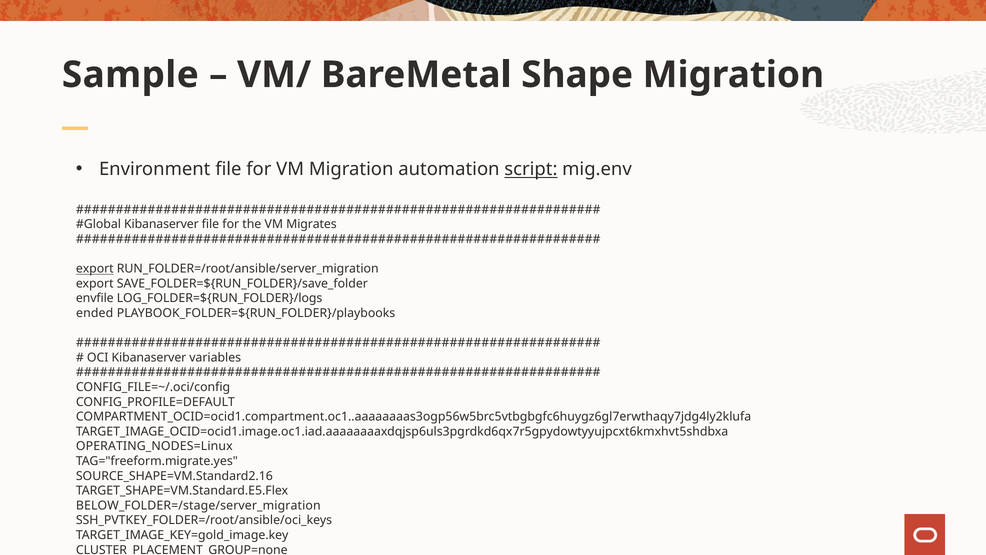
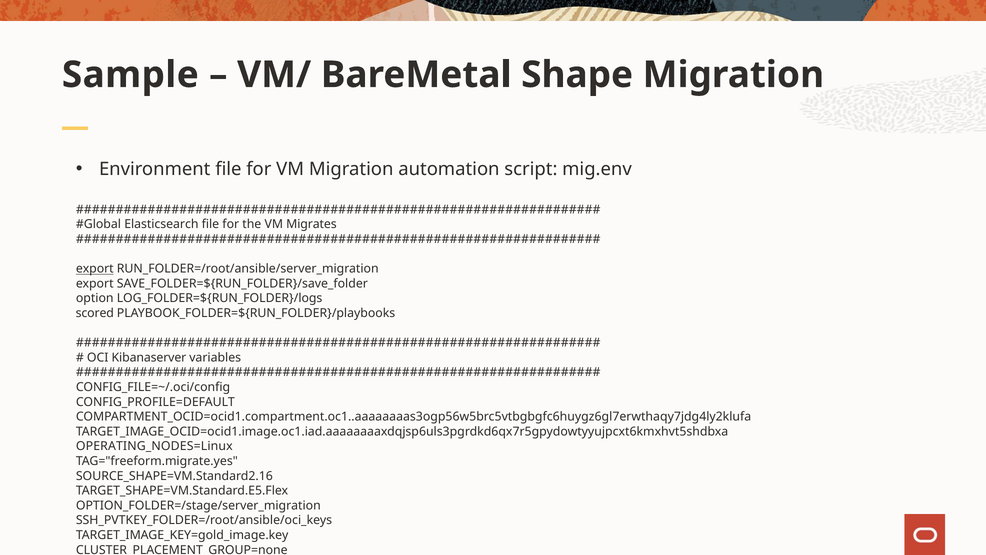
script underline: present -> none
Kibanaserver at (161, 224): Kibanaserver -> Elasticsearch
envfile: envfile -> option
ended: ended -> scored
BELOW_FOLDER=/stage/server_migration: BELOW_FOLDER=/stage/server_migration -> OPTION_FOLDER=/stage/server_migration
